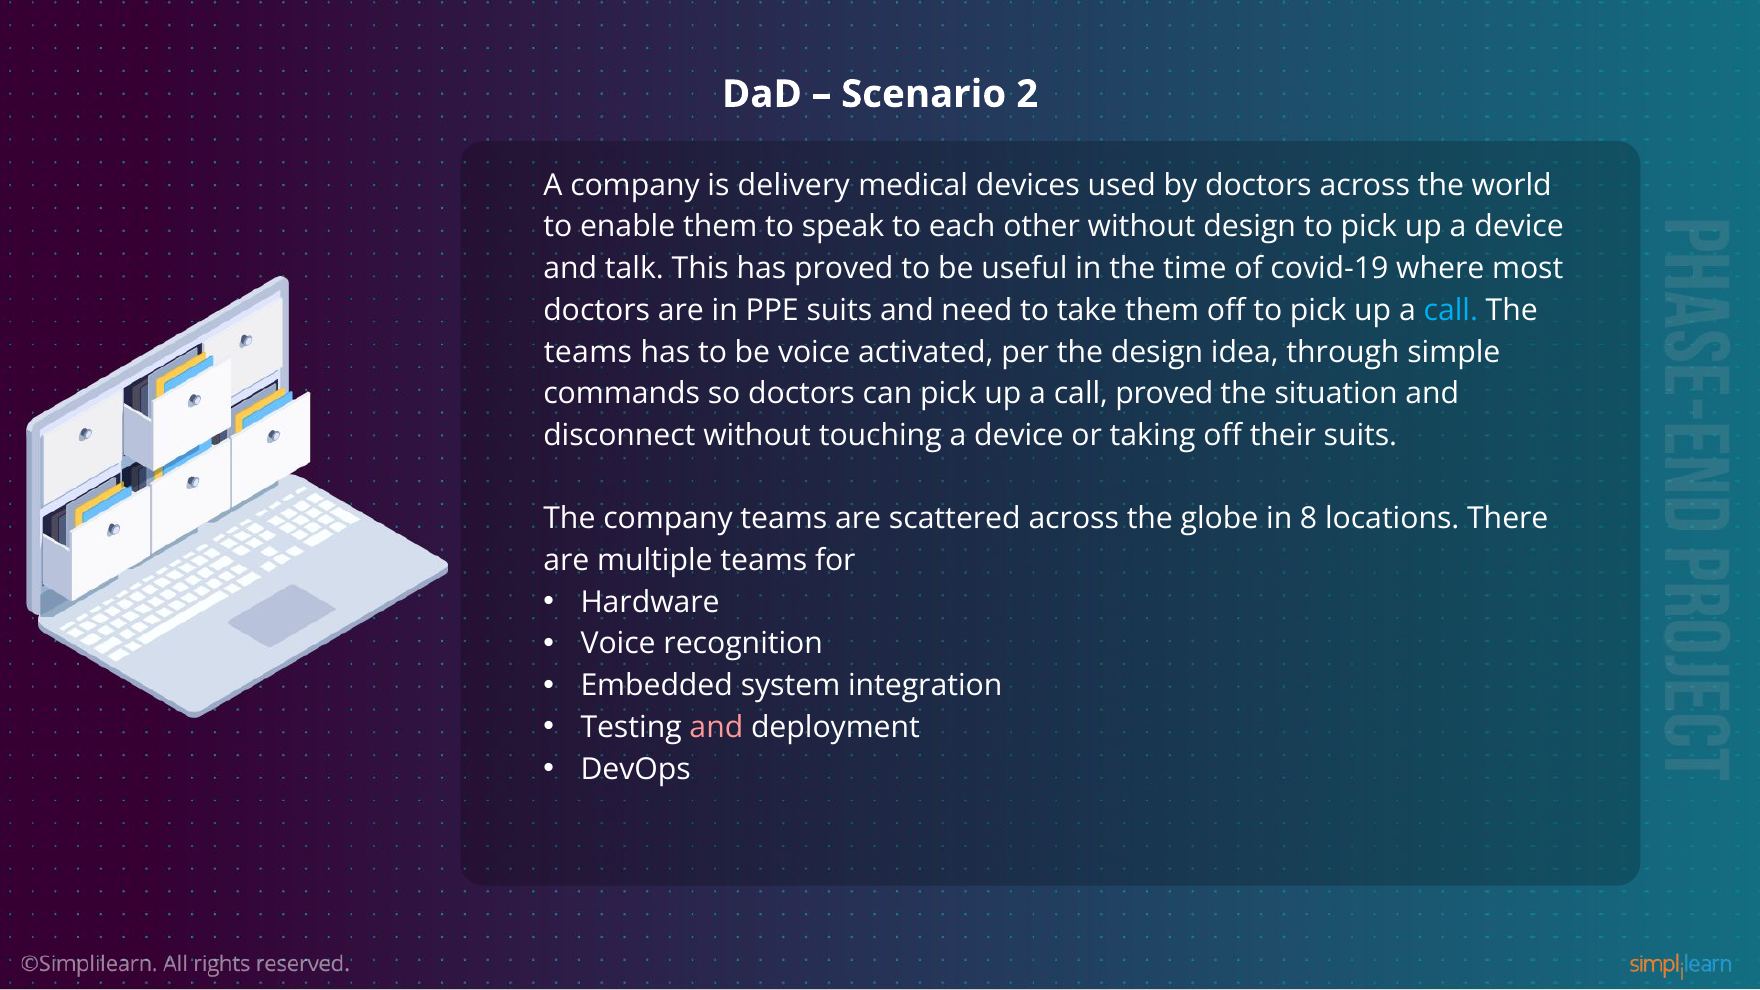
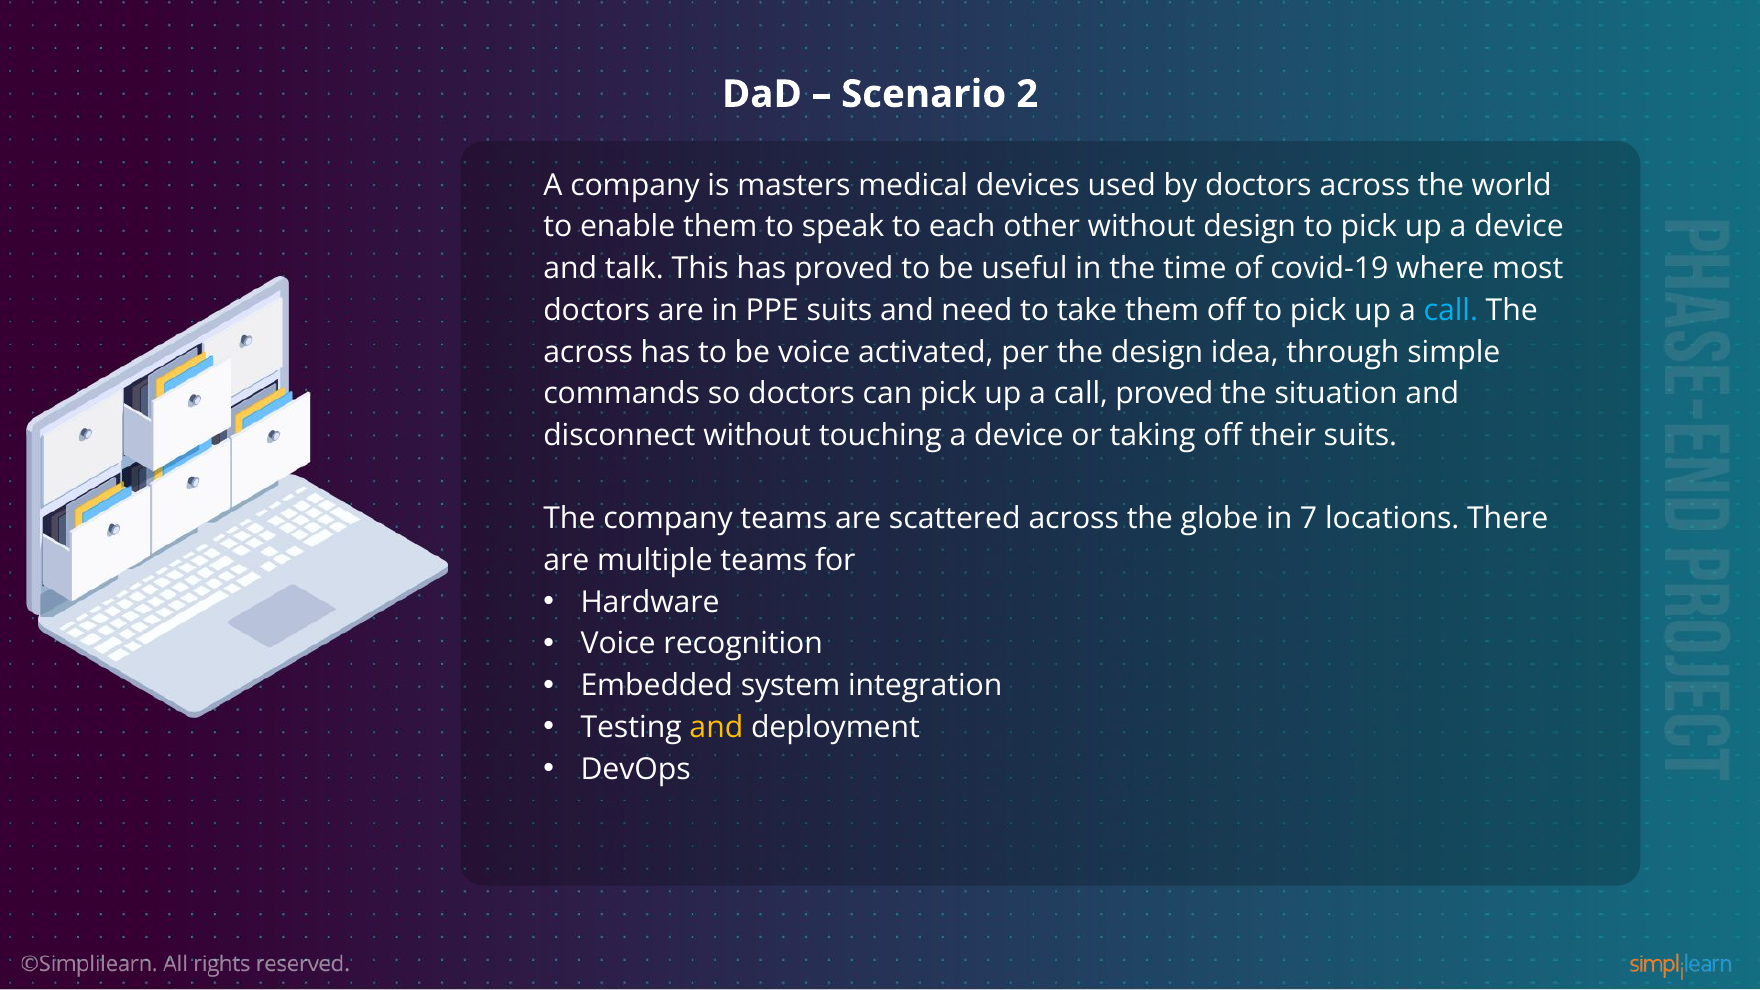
delivery: delivery -> masters
teams at (588, 352): teams -> across
8: 8 -> 7
and at (716, 727) colour: pink -> yellow
